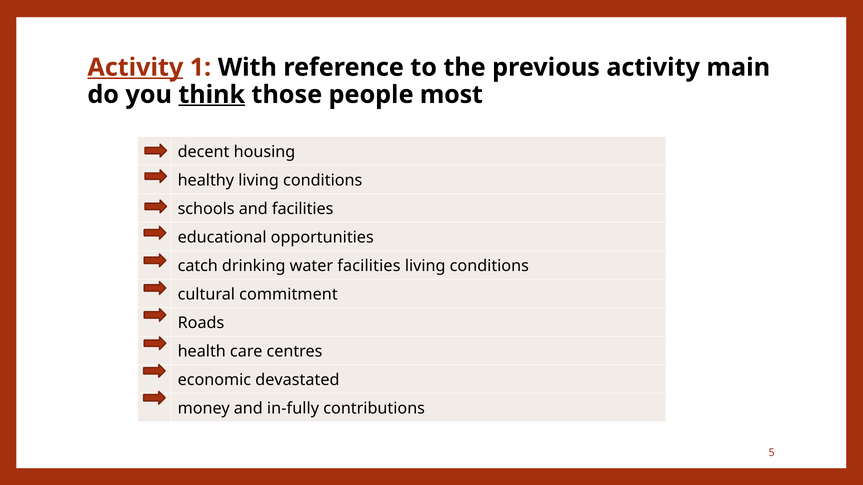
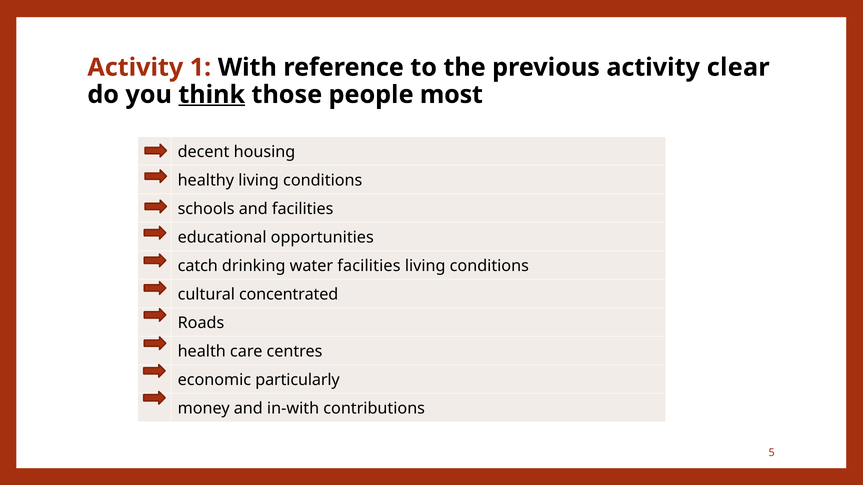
Activity at (135, 67) underline: present -> none
main: main -> clear
commitment: commitment -> concentrated
devastated: devastated -> particularly
in-fully: in-fully -> in-with
